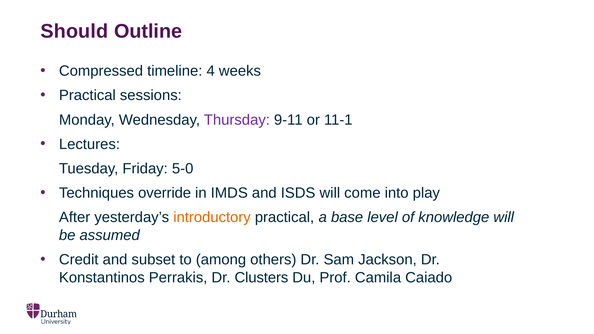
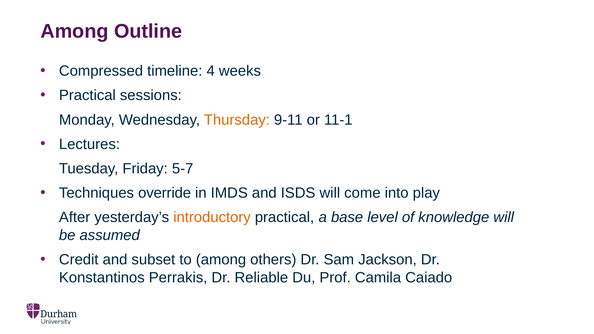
Should at (74, 31): Should -> Among
Thursday colour: purple -> orange
5-0: 5-0 -> 5-7
Clusters: Clusters -> Reliable
